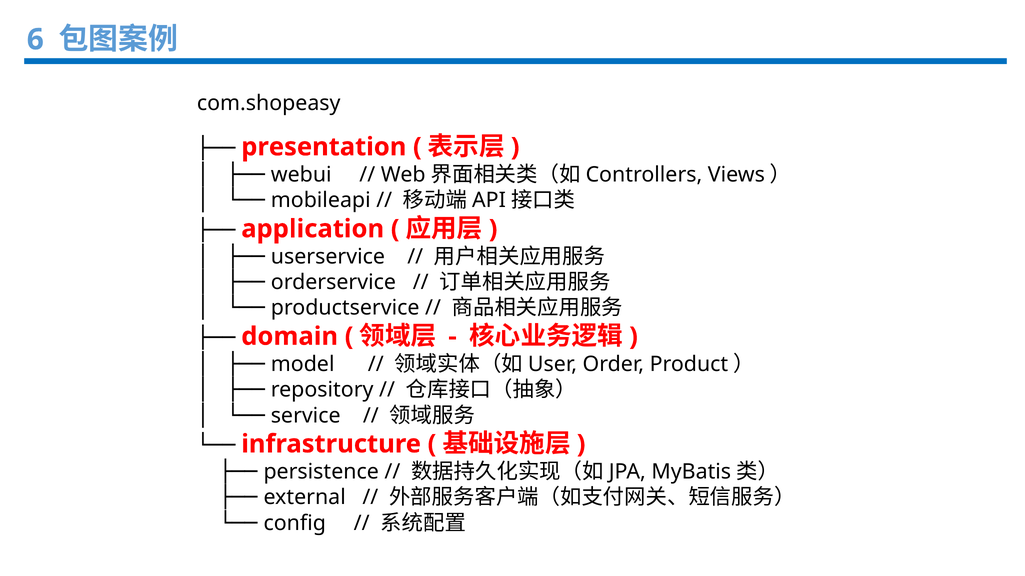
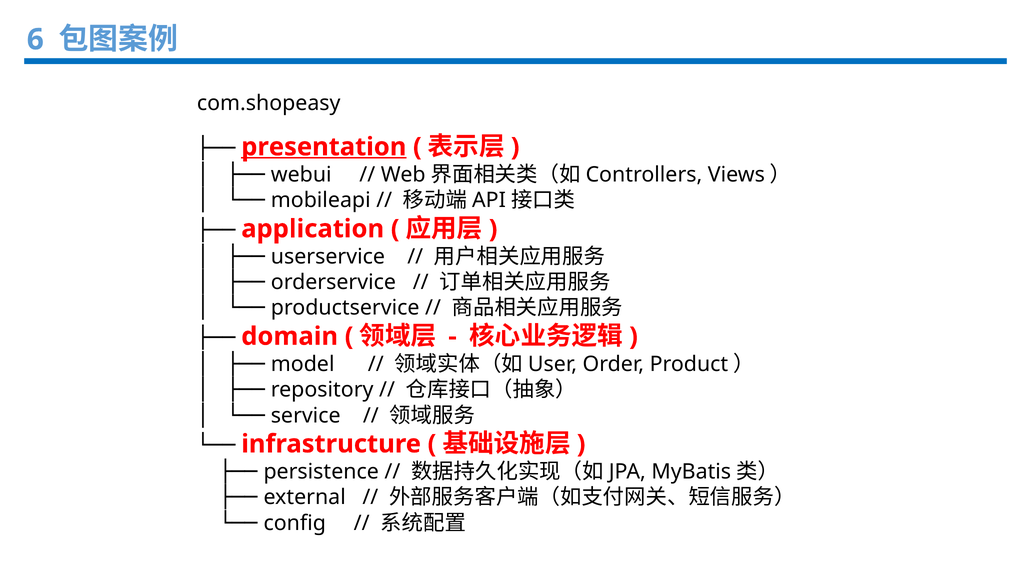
presentation underline: none -> present
